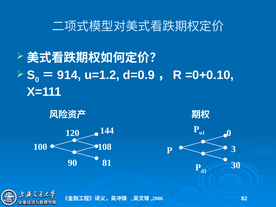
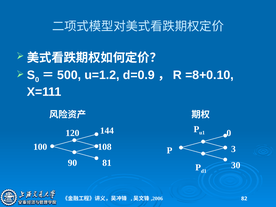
914: 914 -> 500
=0+0.10: =0+0.10 -> =8+0.10
